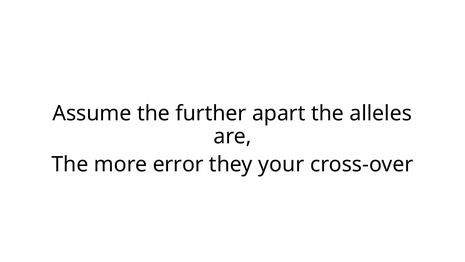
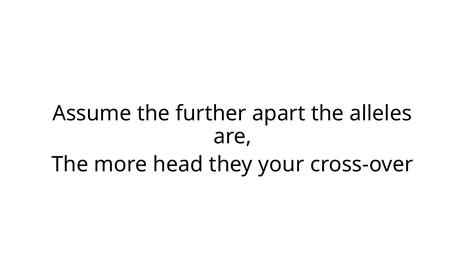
error: error -> head
